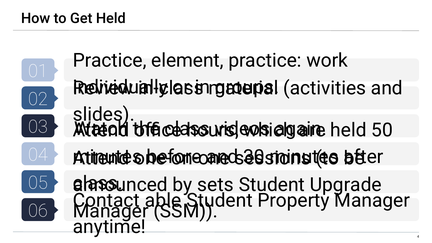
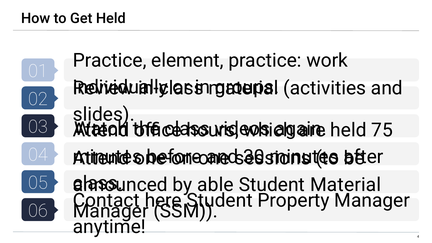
50: 50 -> 75
sets: sets -> able
Student Upgrade: Upgrade -> Material
able: able -> here
